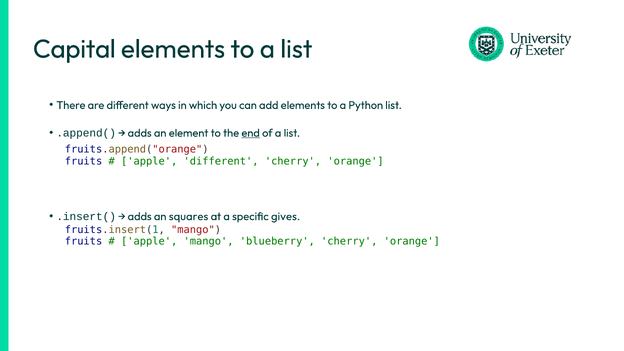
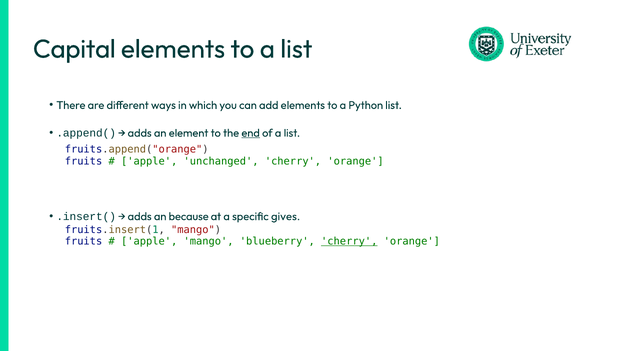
apple different: different -> unchanged
squares: squares -> because
cherry at (349, 241) underline: none -> present
